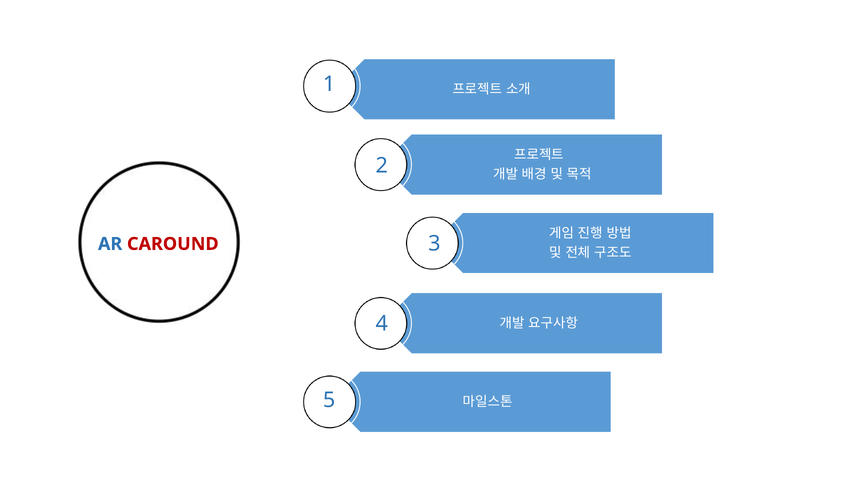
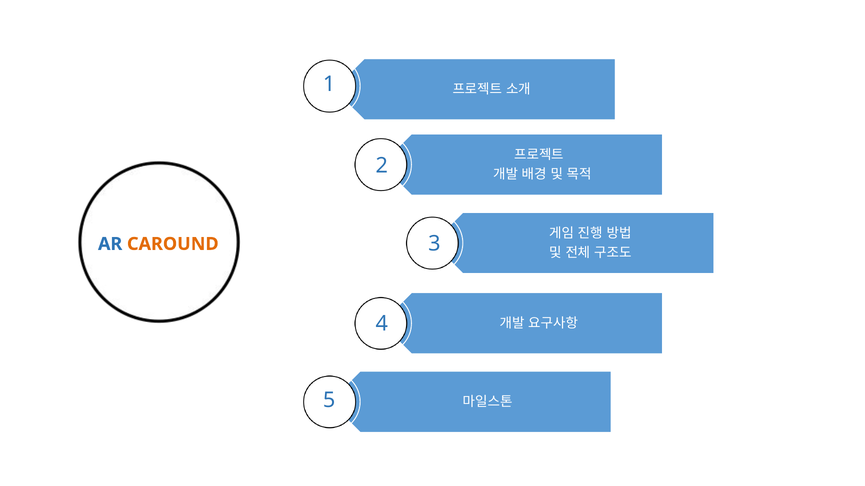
CAROUND colour: red -> orange
